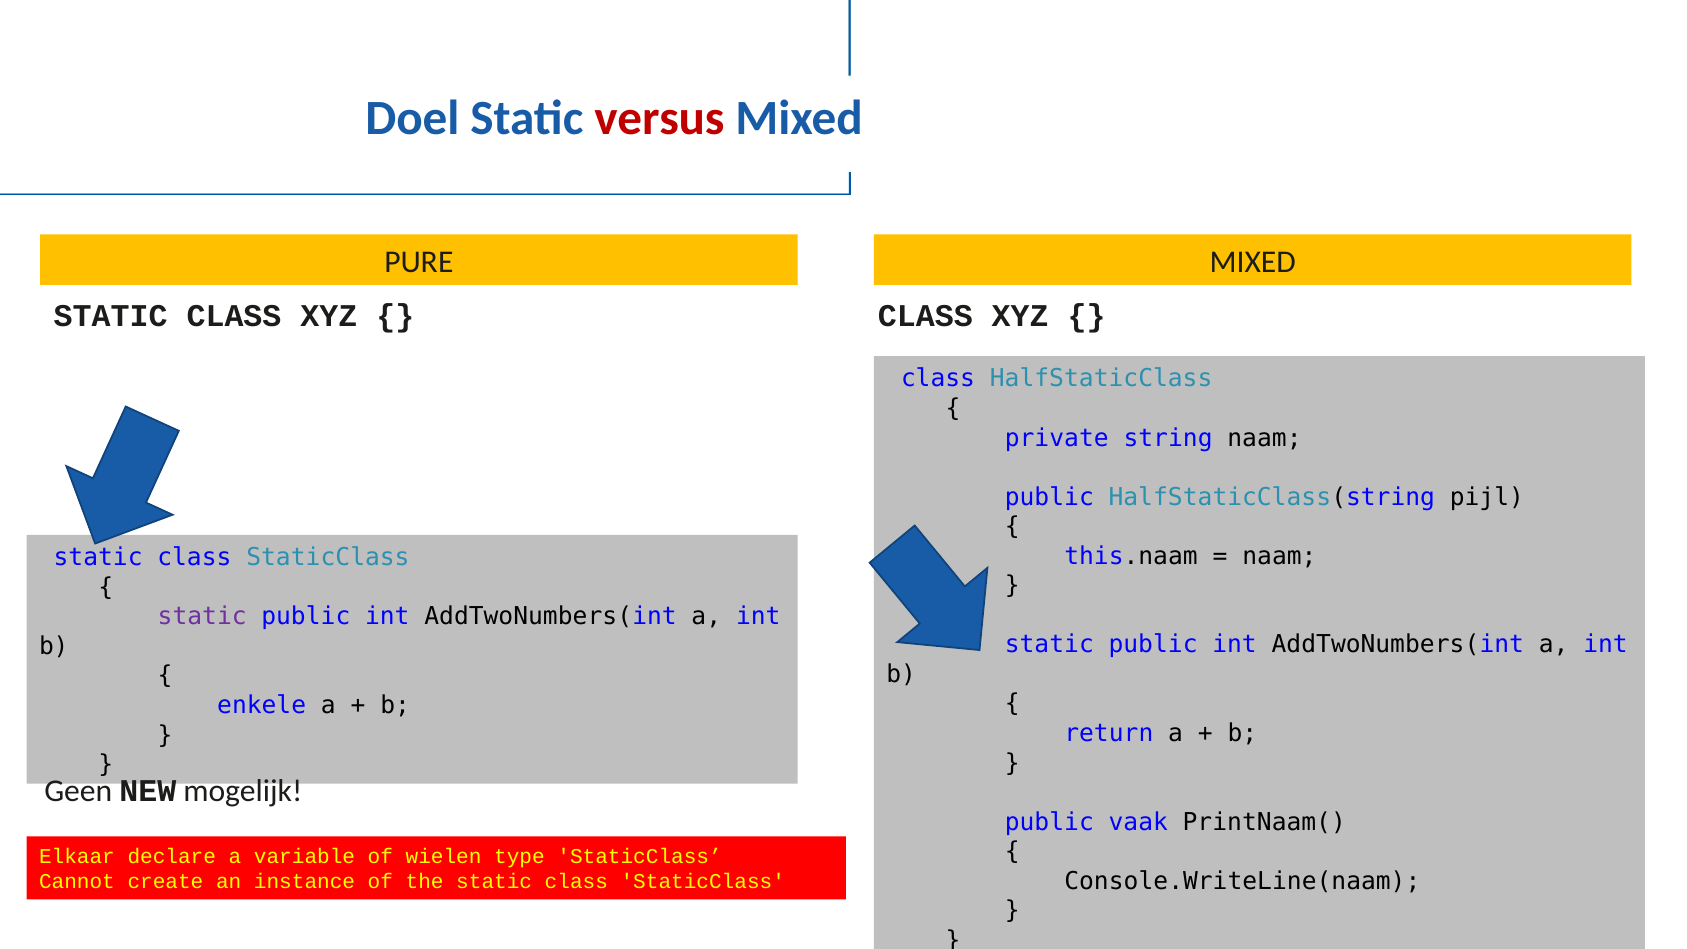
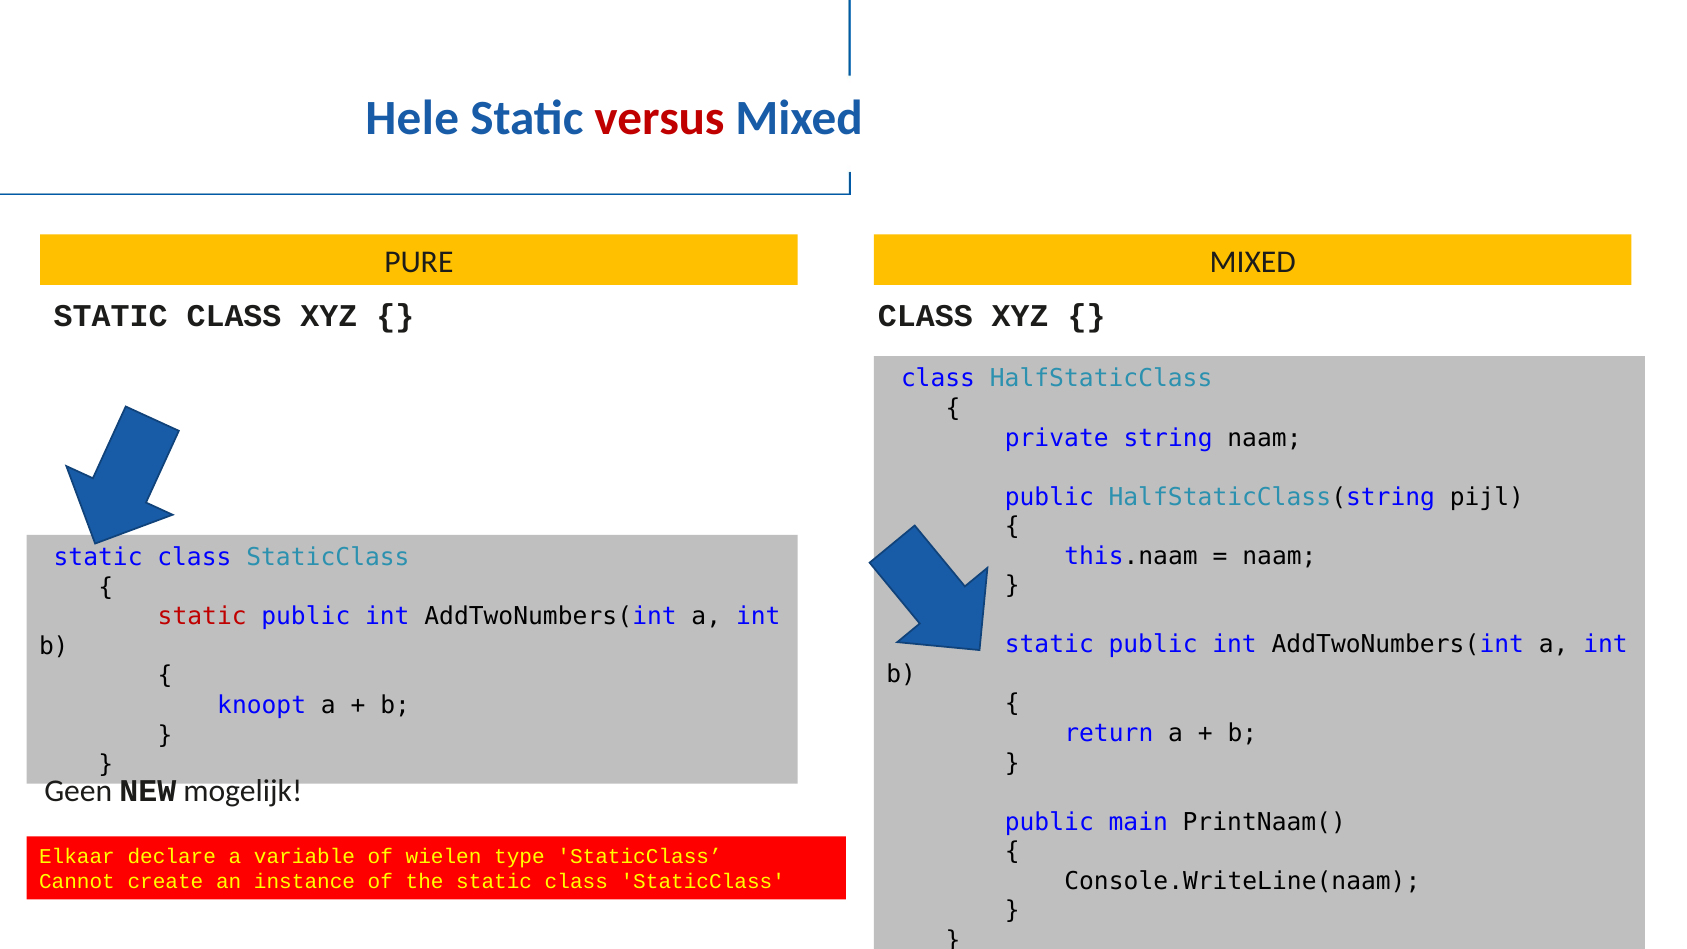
Doel: Doel -> Hele
static at (202, 617) colour: purple -> red
enkele: enkele -> knoopt
vaak: vaak -> main
